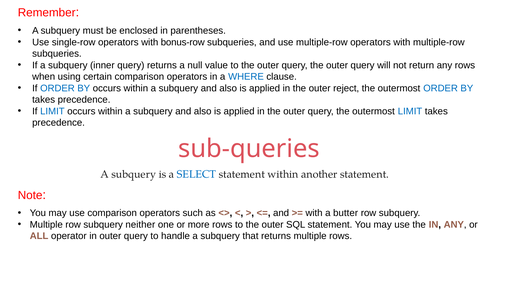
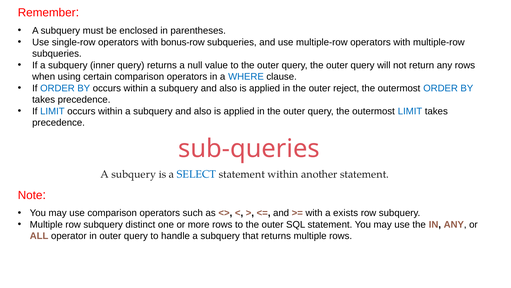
butter: butter -> exists
neither: neither -> distinct
